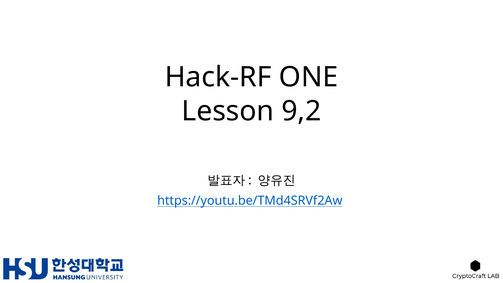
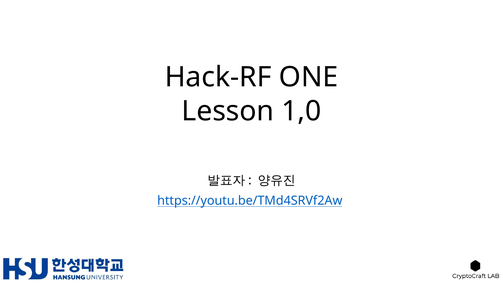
9,2: 9,2 -> 1,0
